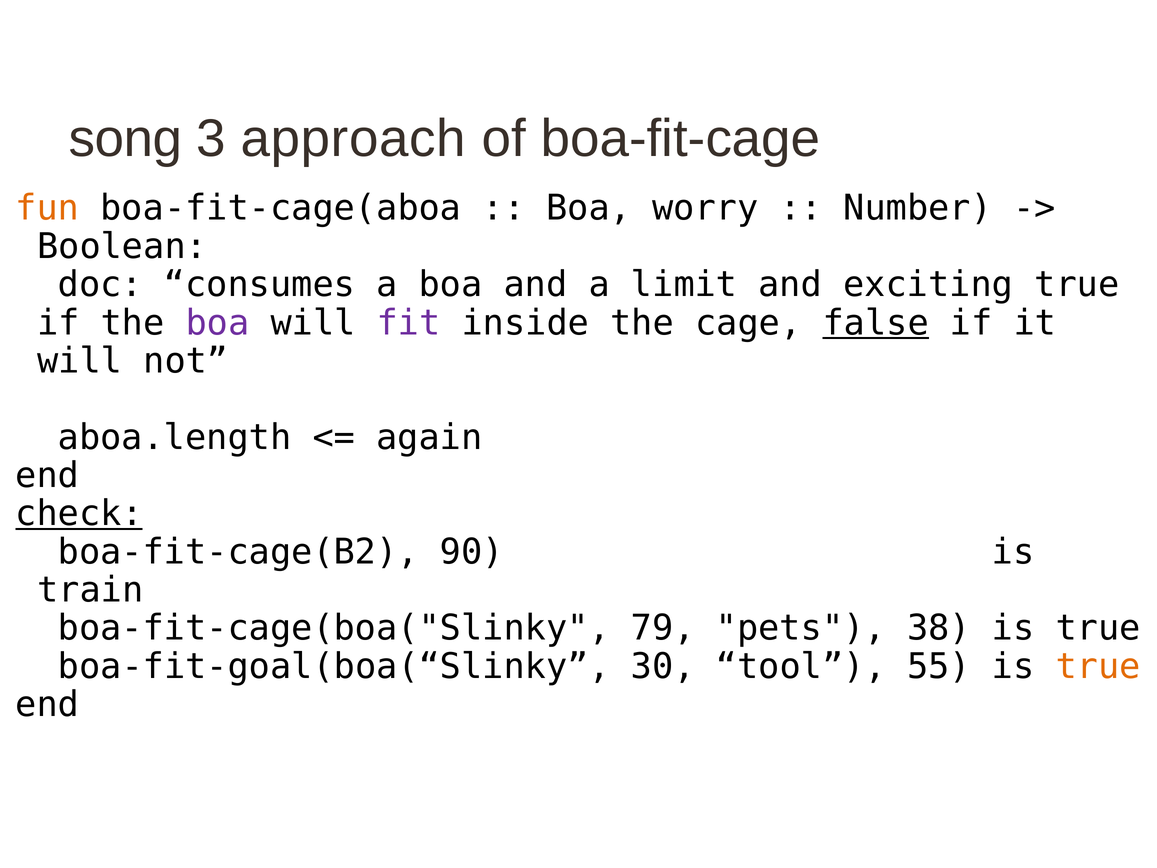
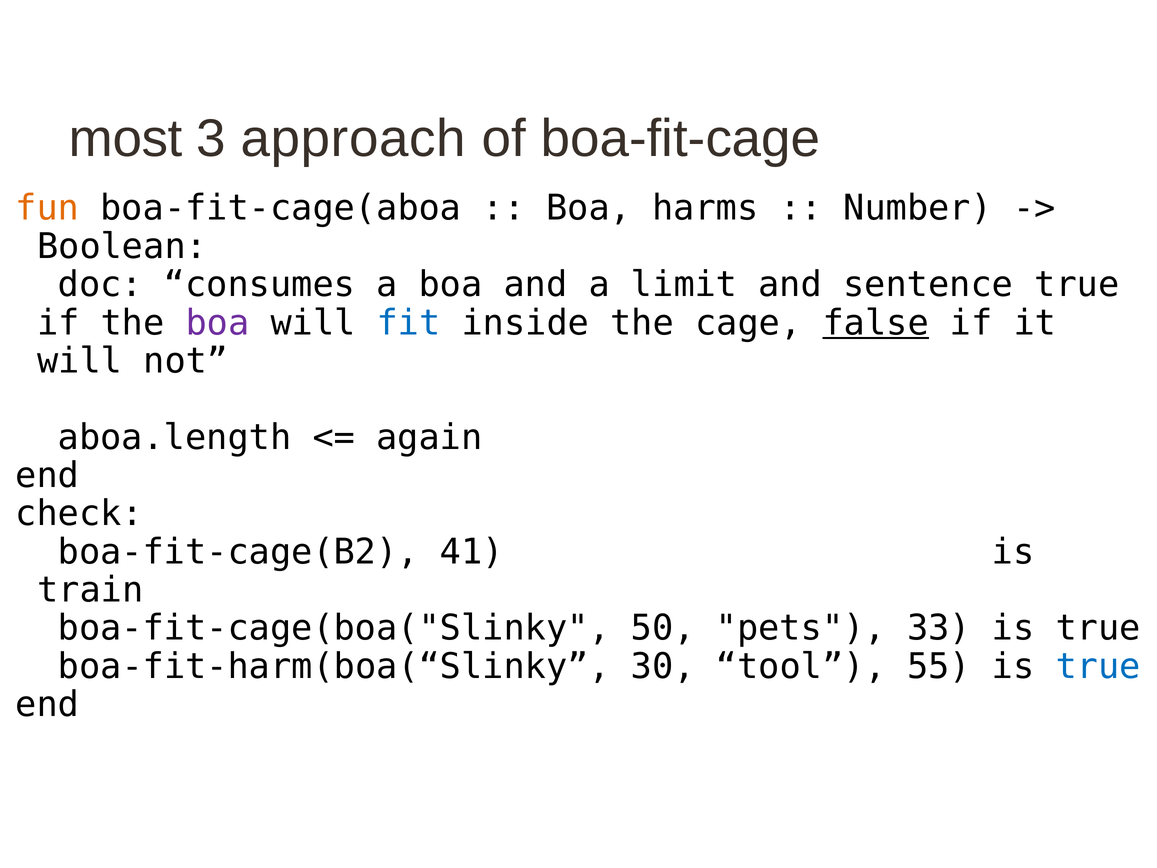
song: song -> most
worry: worry -> harms
exciting: exciting -> sentence
fit colour: purple -> blue
check underline: present -> none
90: 90 -> 41
79: 79 -> 50
38: 38 -> 33
boa-fit-goal(boa(“Slinky: boa-fit-goal(boa(“Slinky -> boa-fit-harm(boa(“Slinky
true at (1098, 666) colour: orange -> blue
